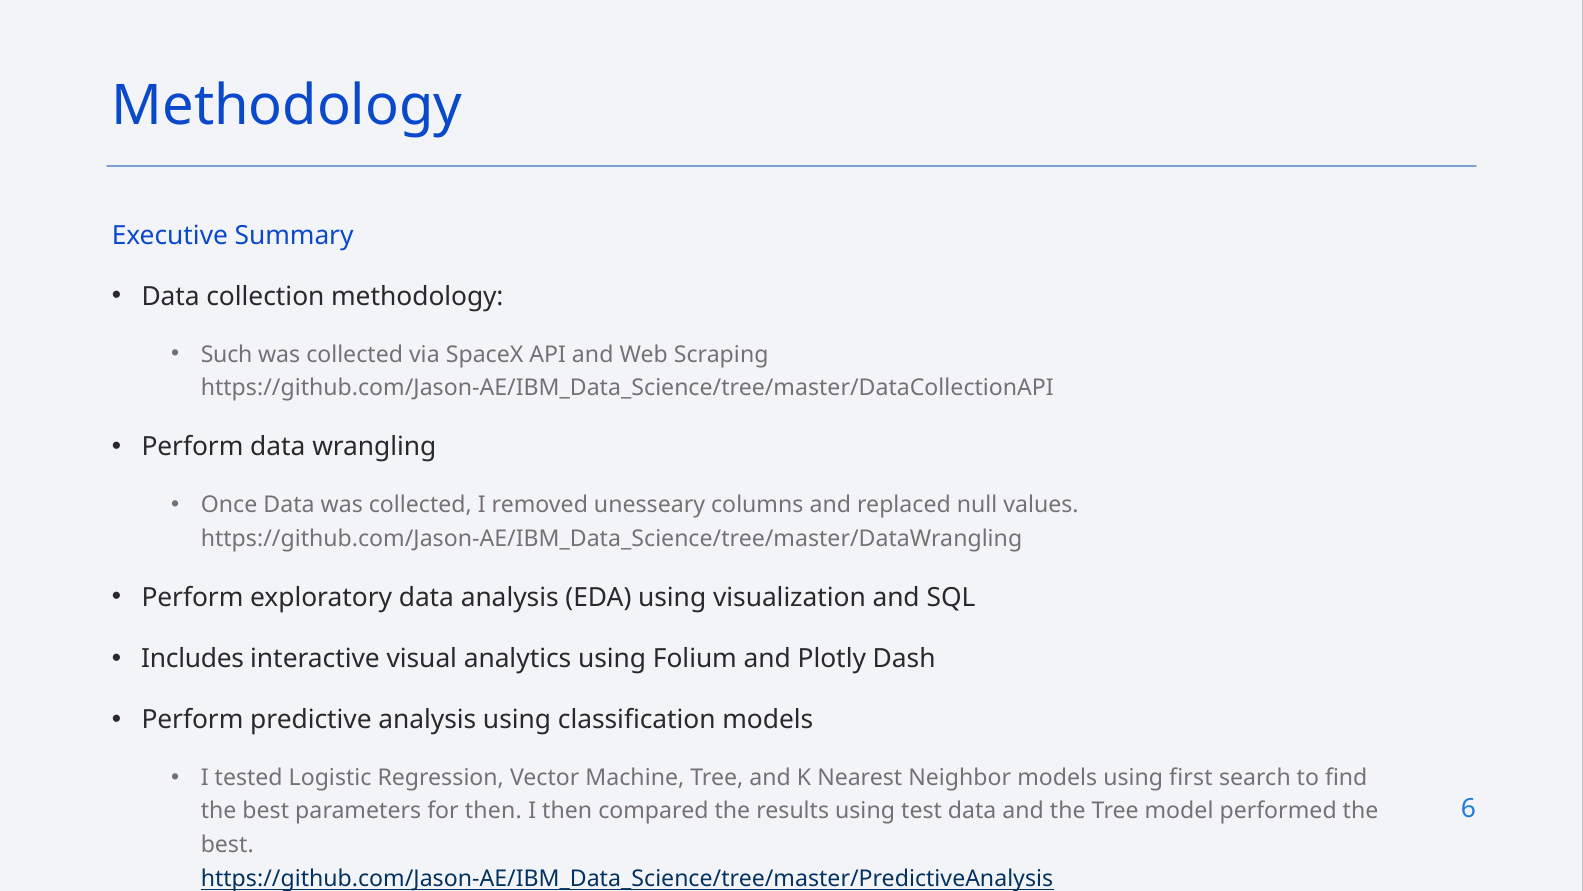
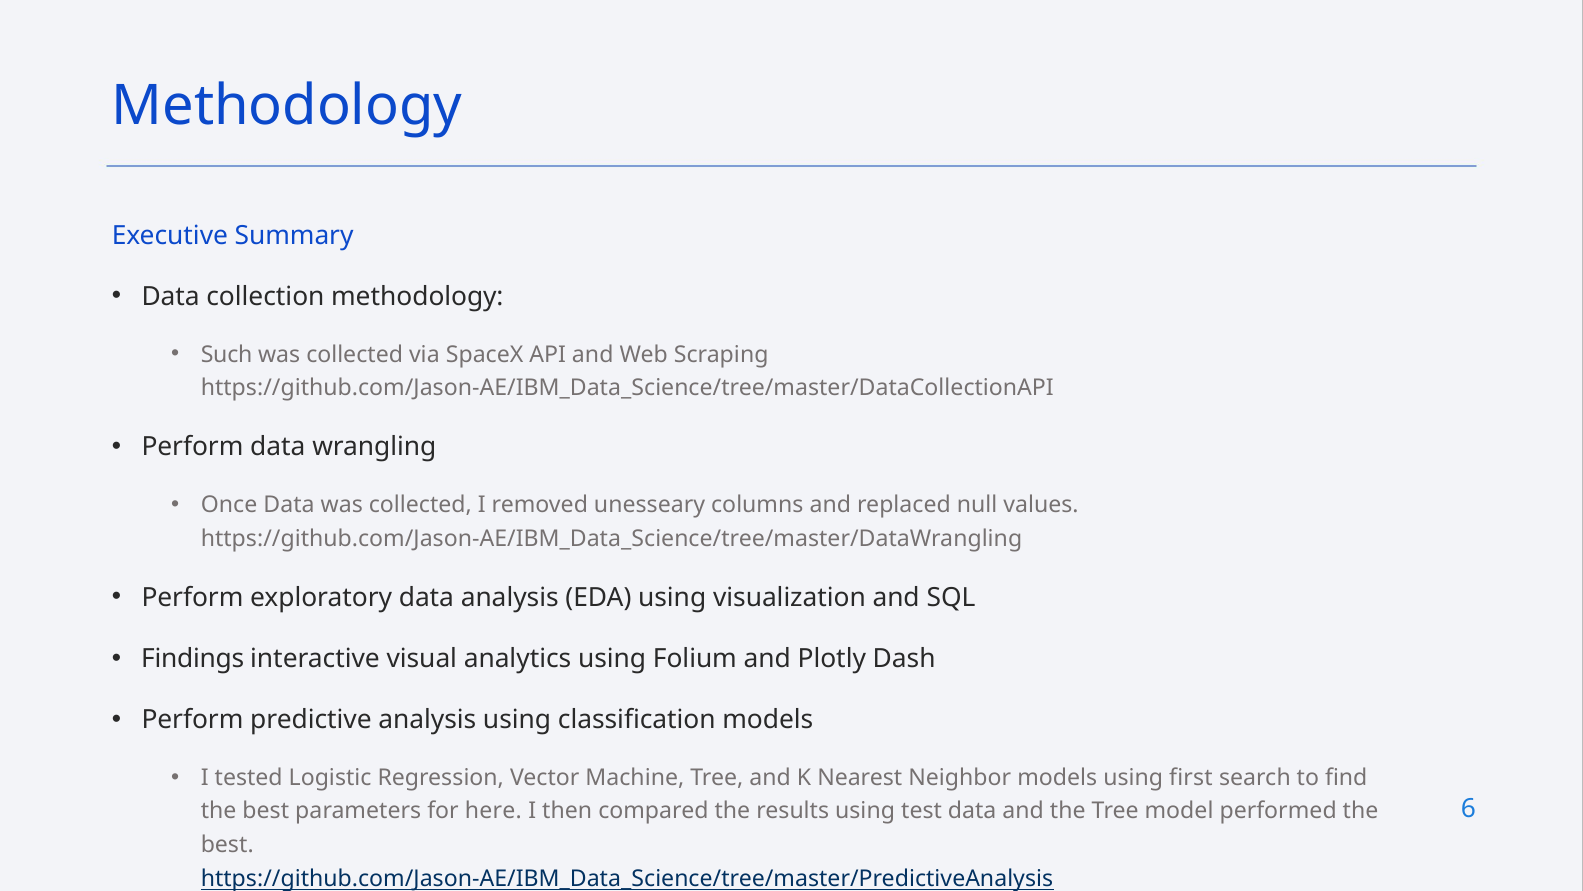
Includes: Includes -> Findings
for then: then -> here
